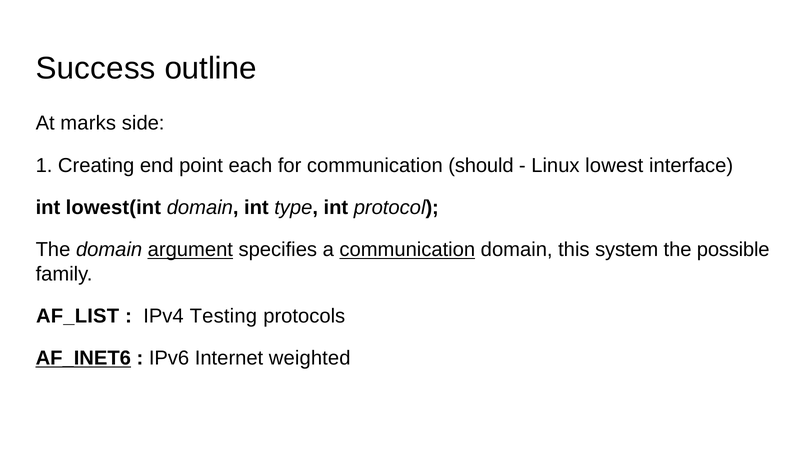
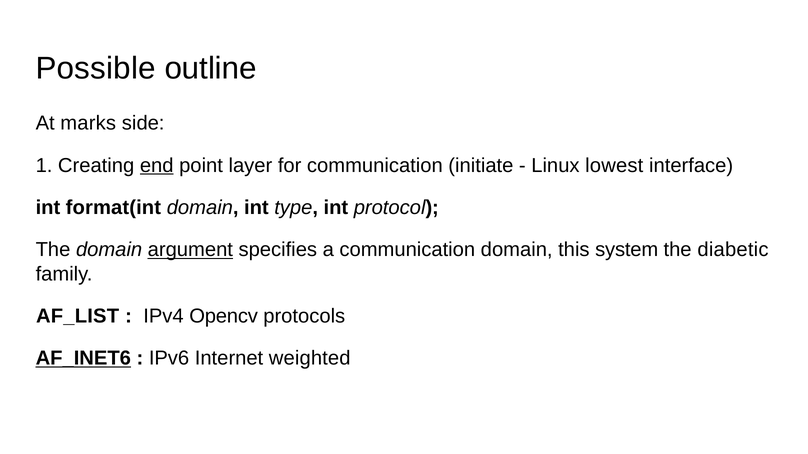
Success: Success -> Possible
end underline: none -> present
each: each -> layer
should: should -> initiate
lowest(int: lowest(int -> format(int
communication at (407, 250) underline: present -> none
possible: possible -> diabetic
Testing: Testing -> Opencv
